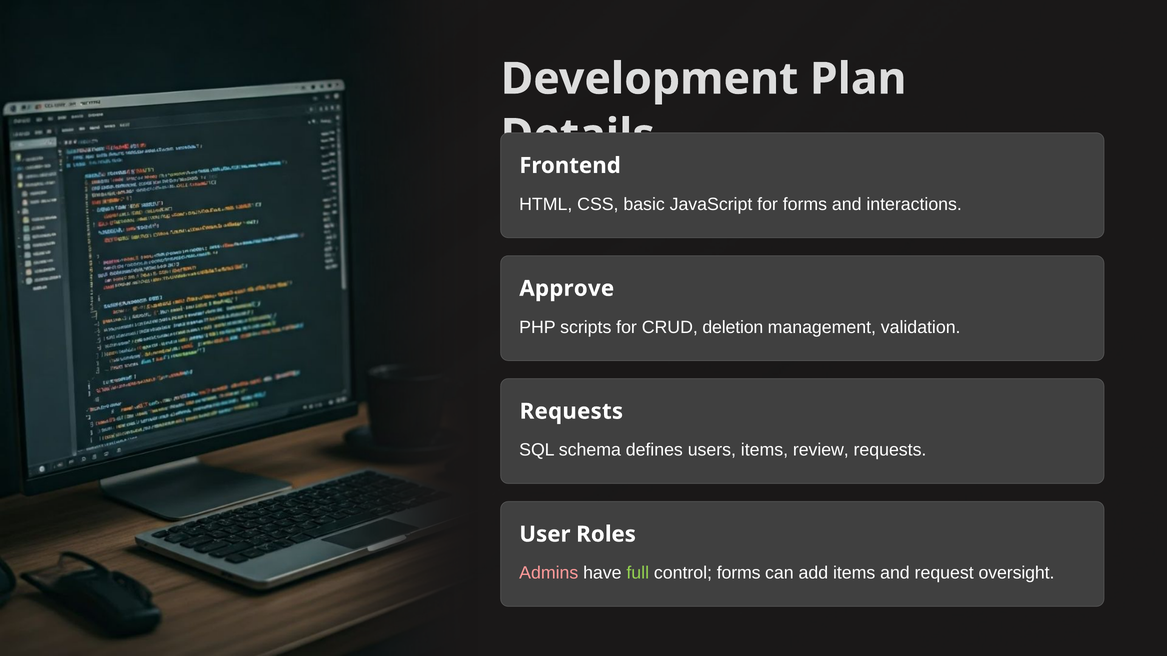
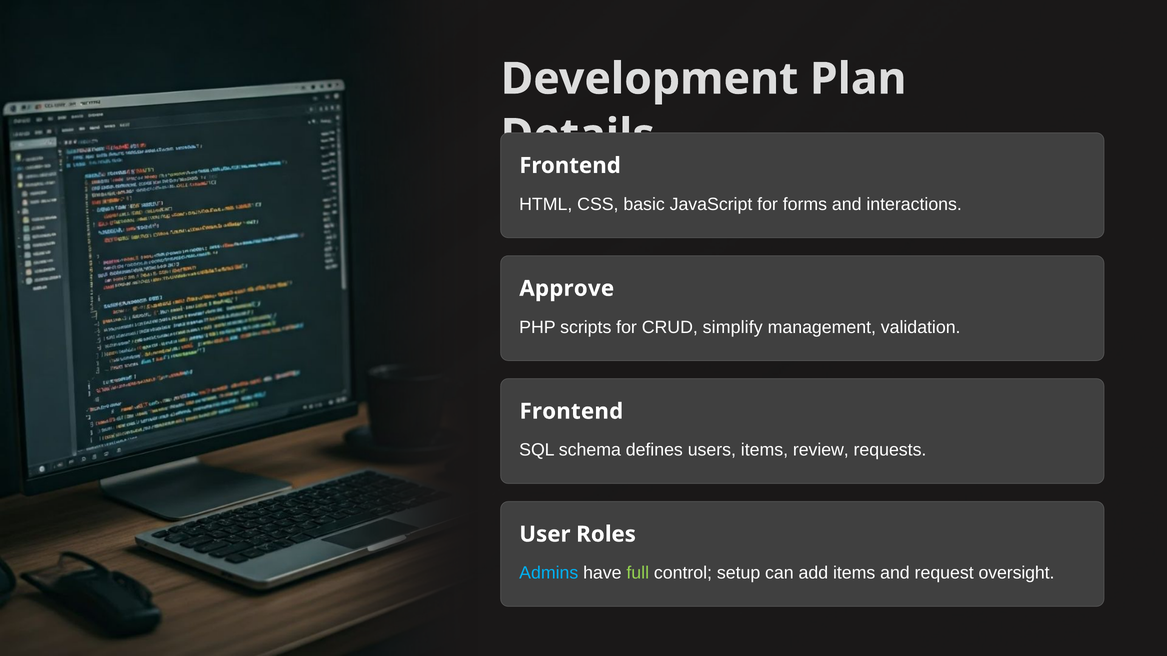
deletion: deletion -> simplify
Requests at (571, 412): Requests -> Frontend
Admins colour: pink -> light blue
control forms: forms -> setup
